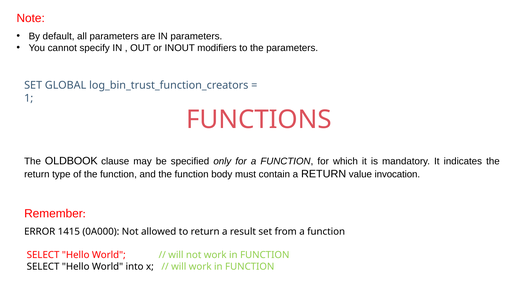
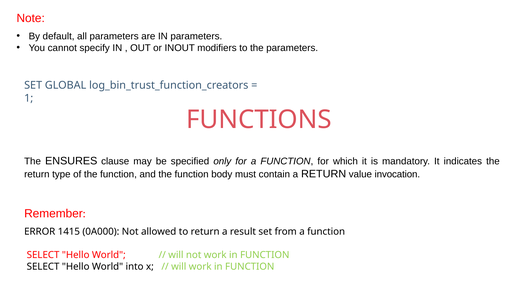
OLDBOOK: OLDBOOK -> ENSURES
